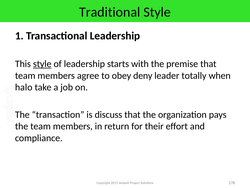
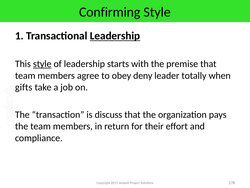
Traditional: Traditional -> Confirming
Leadership at (115, 36) underline: none -> present
halo: halo -> gifts
